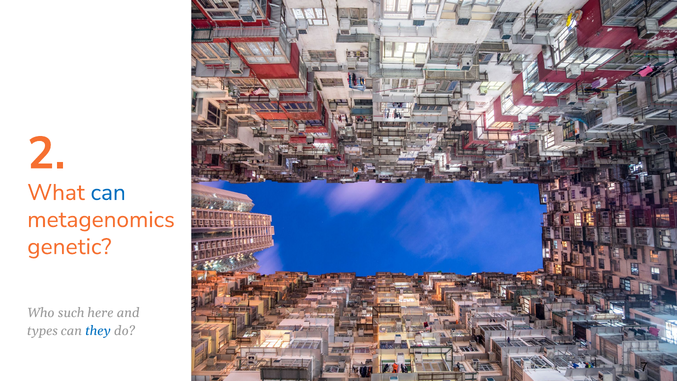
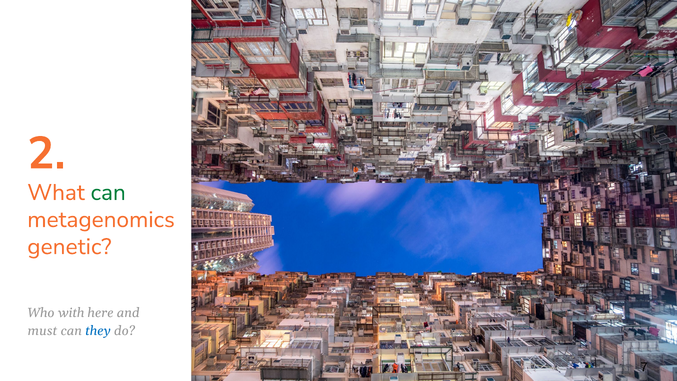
can at (108, 192) colour: blue -> green
such: such -> with
types: types -> must
